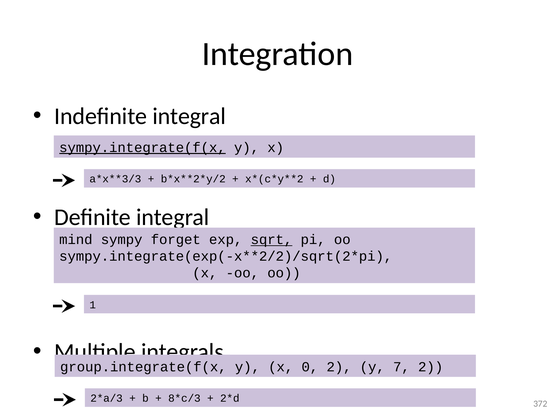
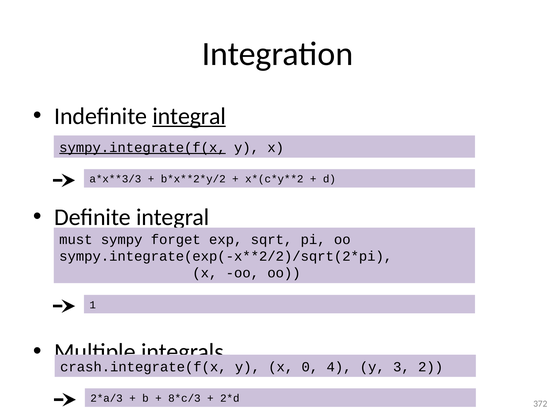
integral at (189, 116) underline: none -> present
mind: mind -> must
sqrt underline: present -> none
group.integrate(f(x: group.integrate(f(x -> crash.integrate(f(x
0 2: 2 -> 4
7: 7 -> 3
